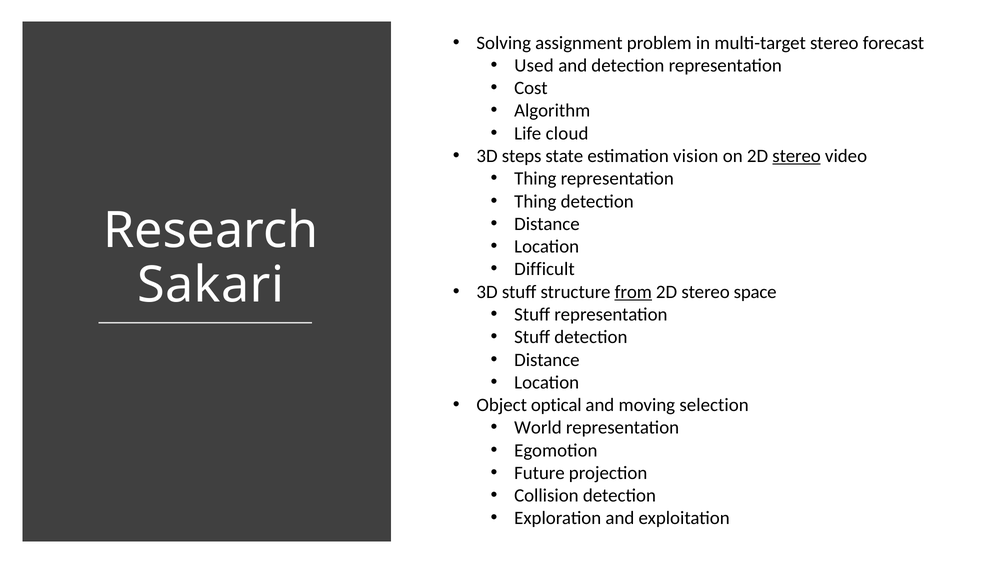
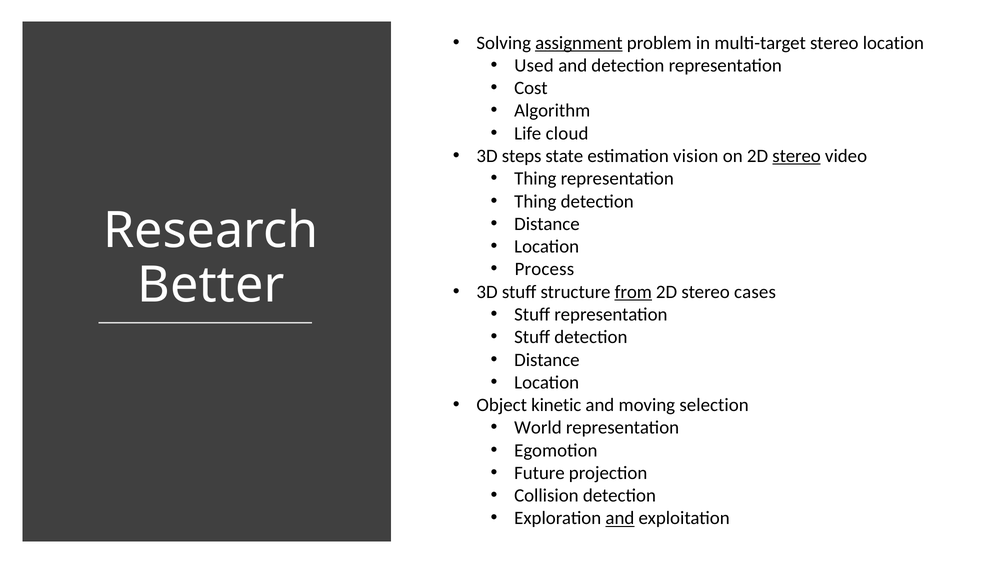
assignment underline: none -> present
stereo forecast: forecast -> location
Difficult: Difficult -> Process
Sakari: Sakari -> Better
space: space -> cases
optical: optical -> kinetic
and at (620, 519) underline: none -> present
